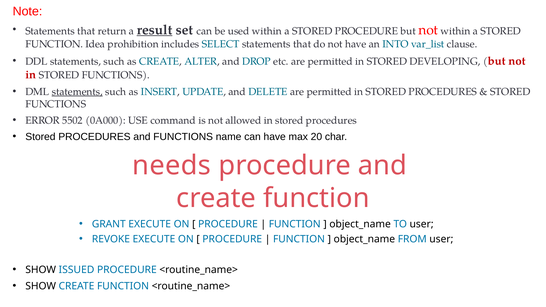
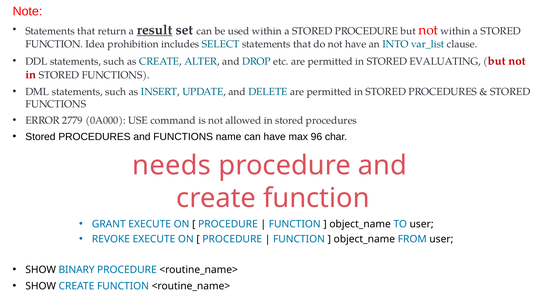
DEVELOPING: DEVELOPING -> EVALUATING
statements at (77, 92) underline: present -> none
5502: 5502 -> 2779
20: 20 -> 96
ISSUED: ISSUED -> BINARY
